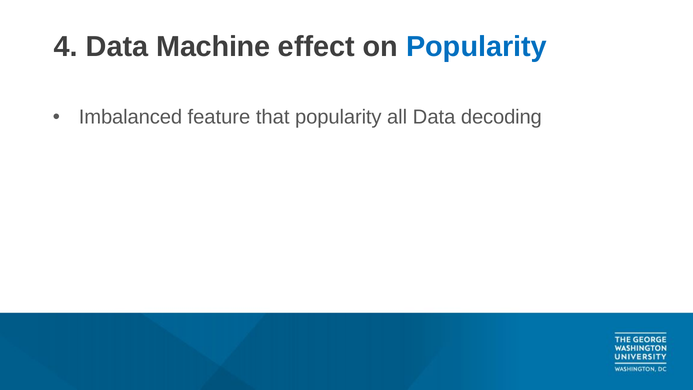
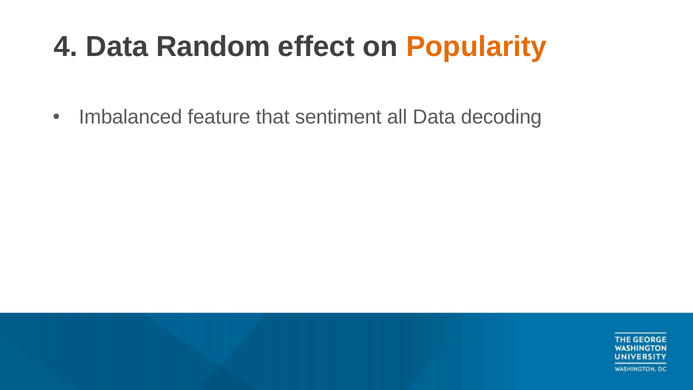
Machine: Machine -> Random
Popularity at (477, 47) colour: blue -> orange
that popularity: popularity -> sentiment
